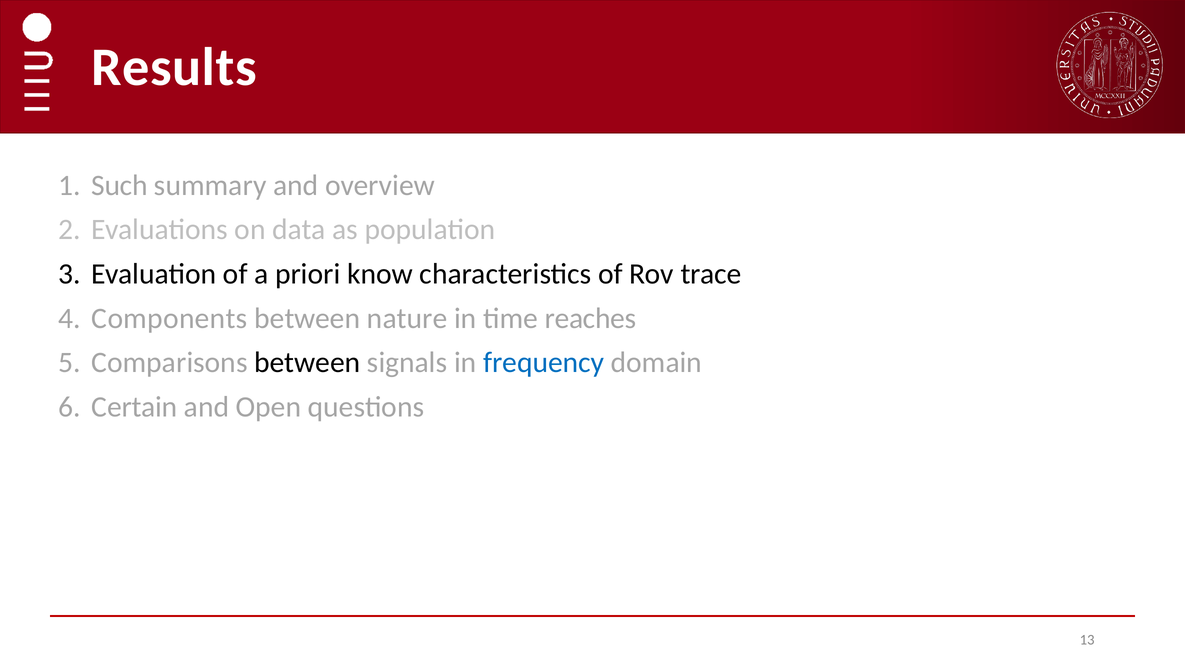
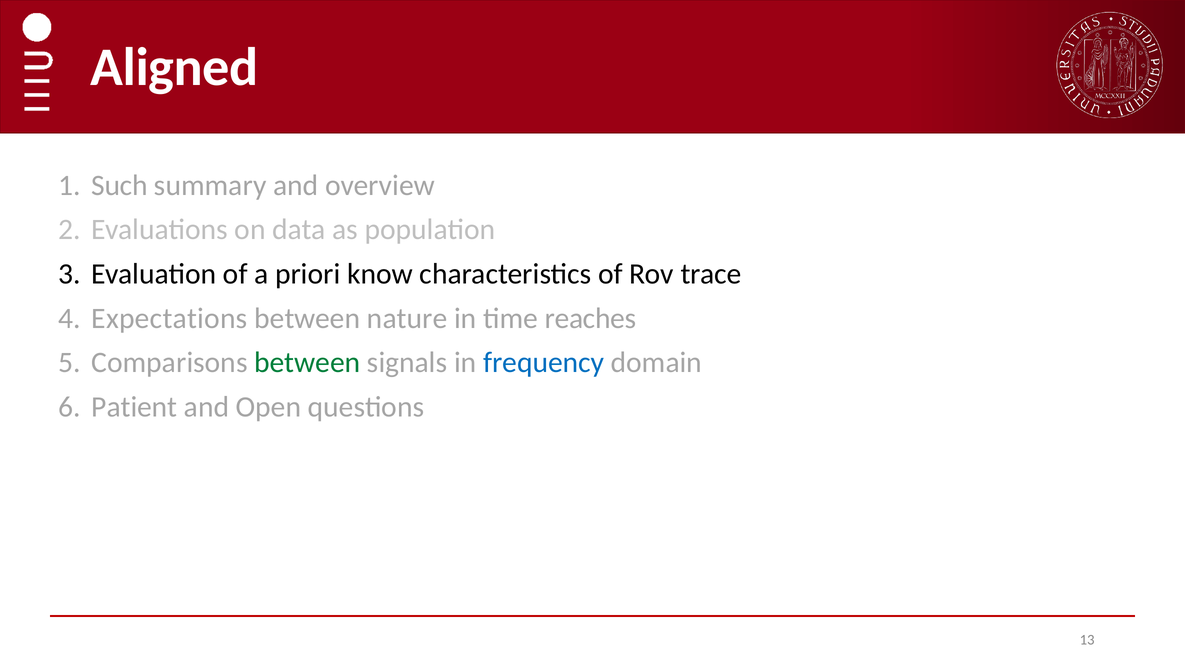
Results: Results -> Aligned
Components: Components -> Expectations
between at (307, 363) colour: black -> green
Certain: Certain -> Patient
